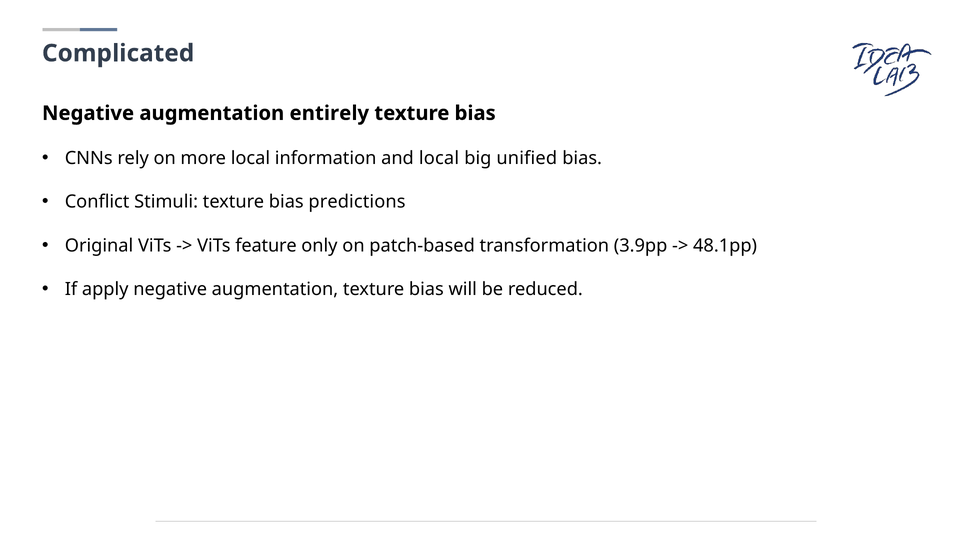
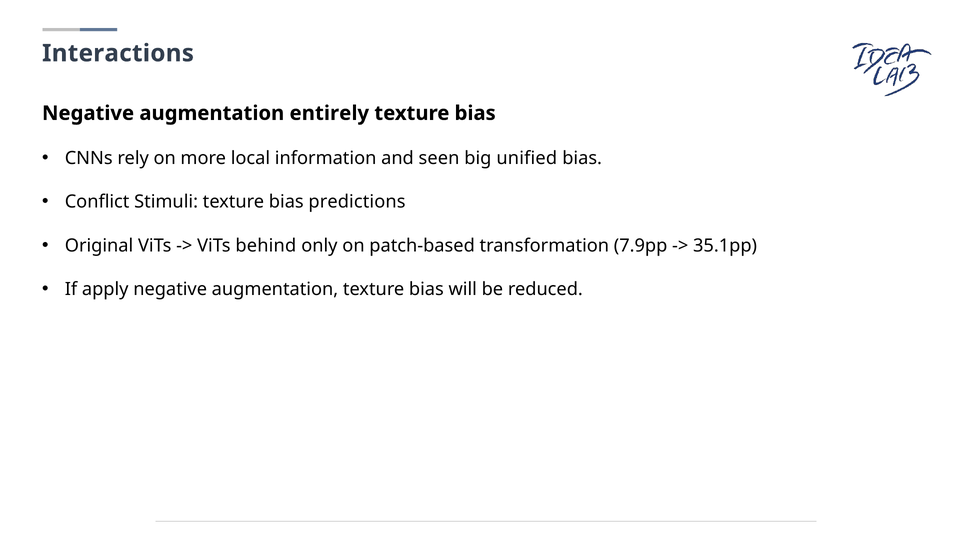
Complicated: Complicated -> Interactions
and local: local -> seen
feature: feature -> behind
3.9pp: 3.9pp -> 7.9pp
48.1pp: 48.1pp -> 35.1pp
